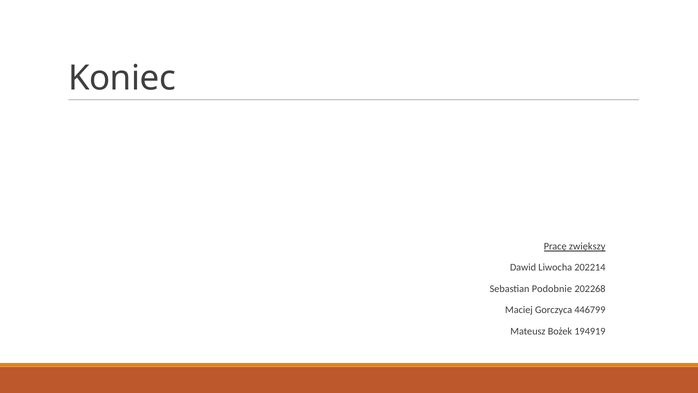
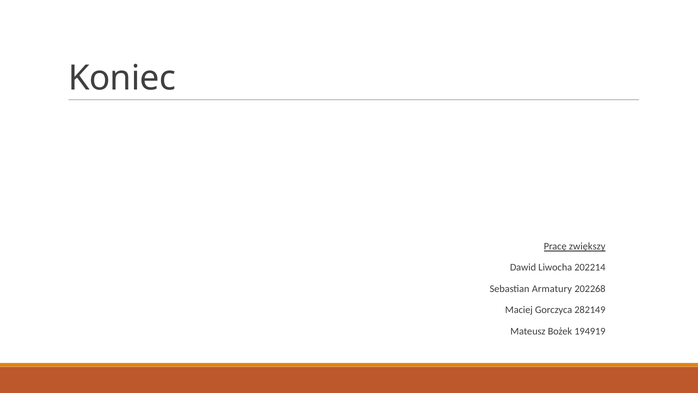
Podobnie: Podobnie -> Armatury
446799: 446799 -> 282149
